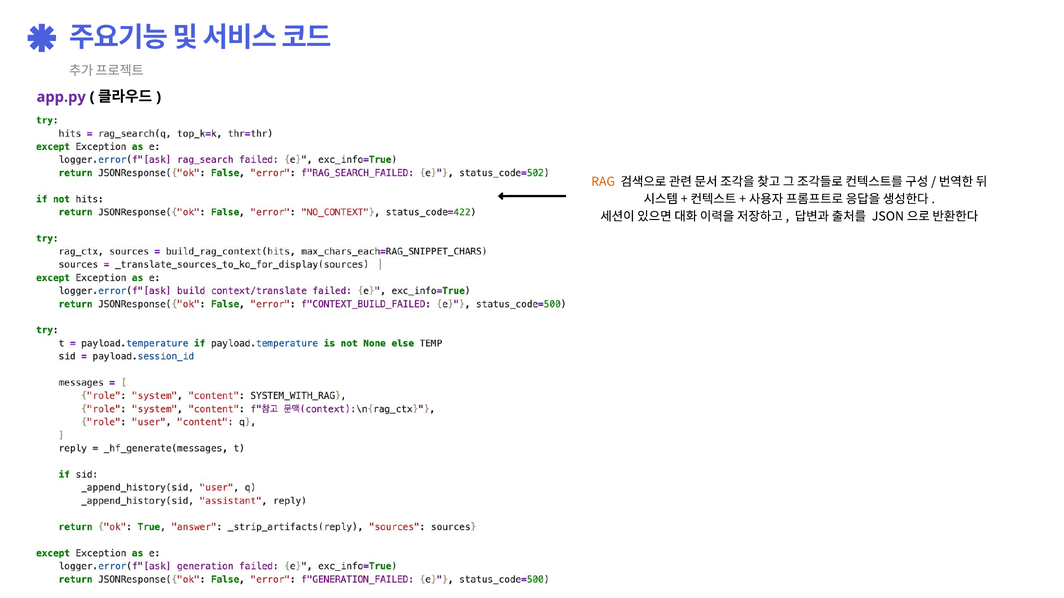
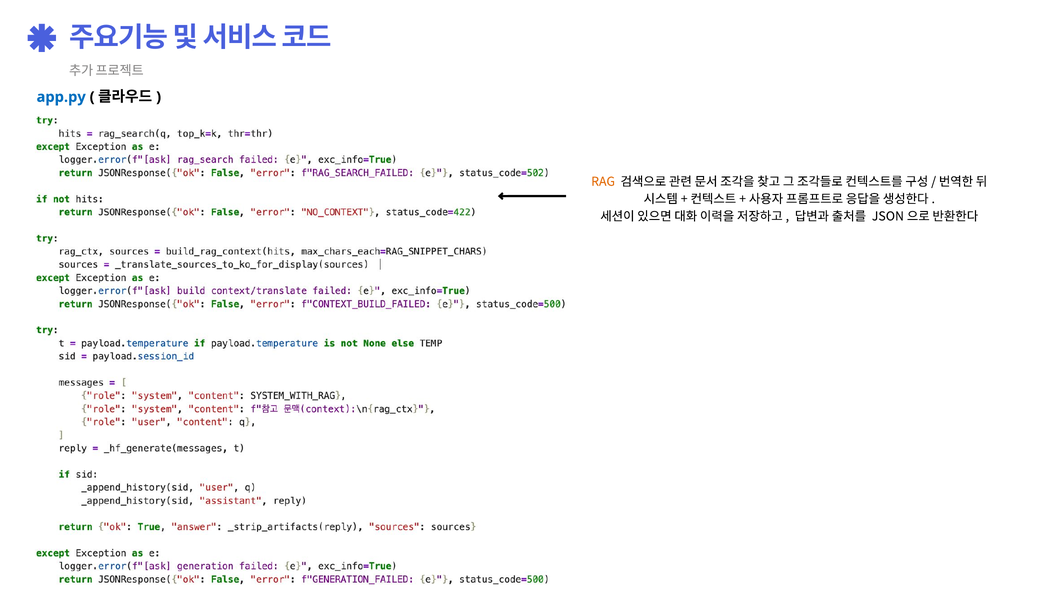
app.py colour: purple -> blue
